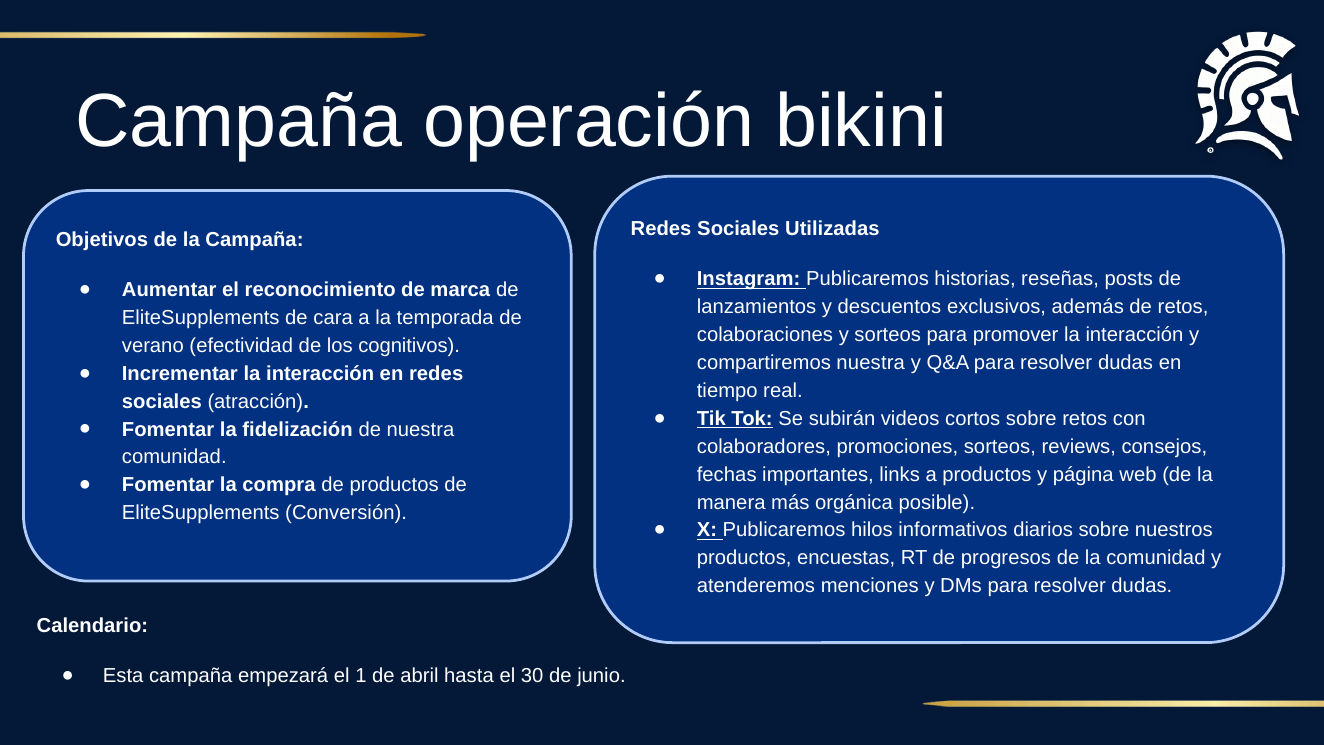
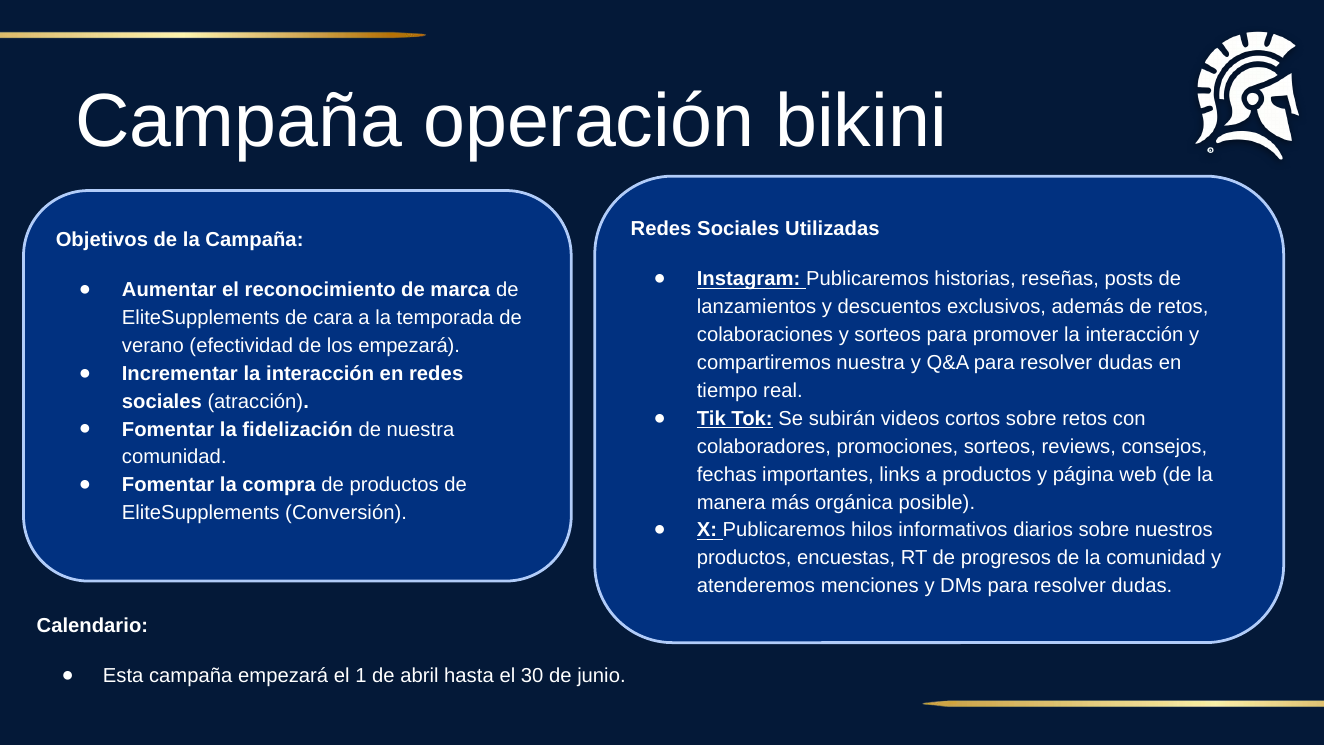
los cognitivos: cognitivos -> empezará
